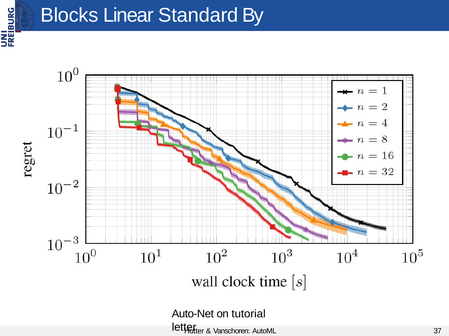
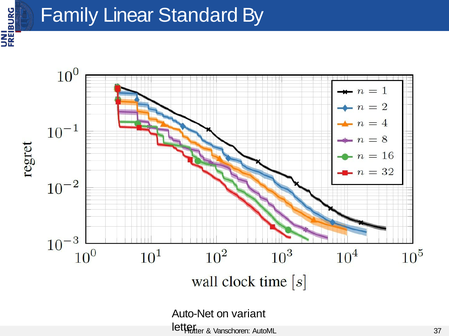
Blocks: Blocks -> Family
tutorial: tutorial -> variant
